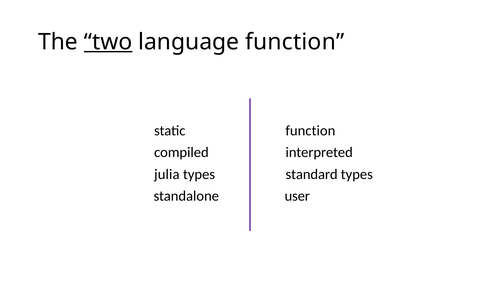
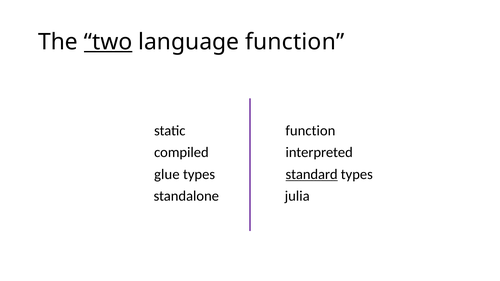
julia: julia -> glue
standard underline: none -> present
user: user -> julia
